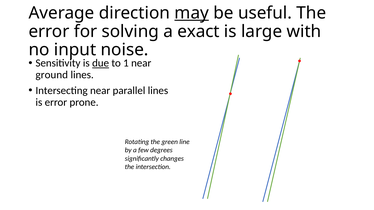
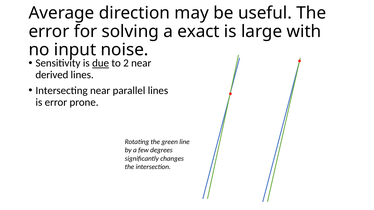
may underline: present -> none
1: 1 -> 2
ground: ground -> derived
